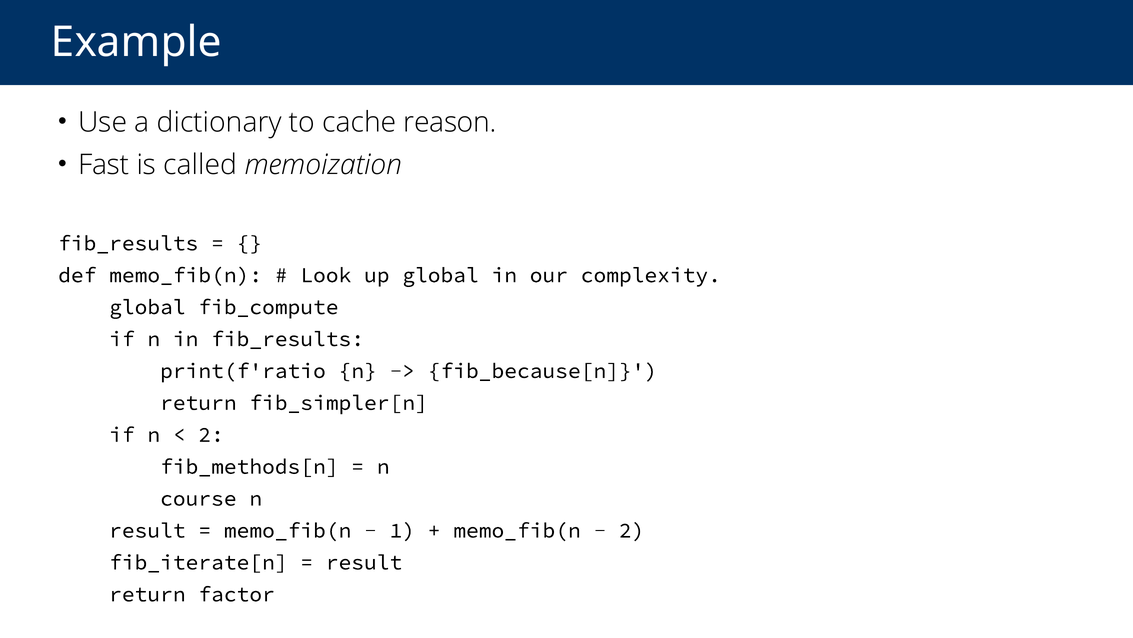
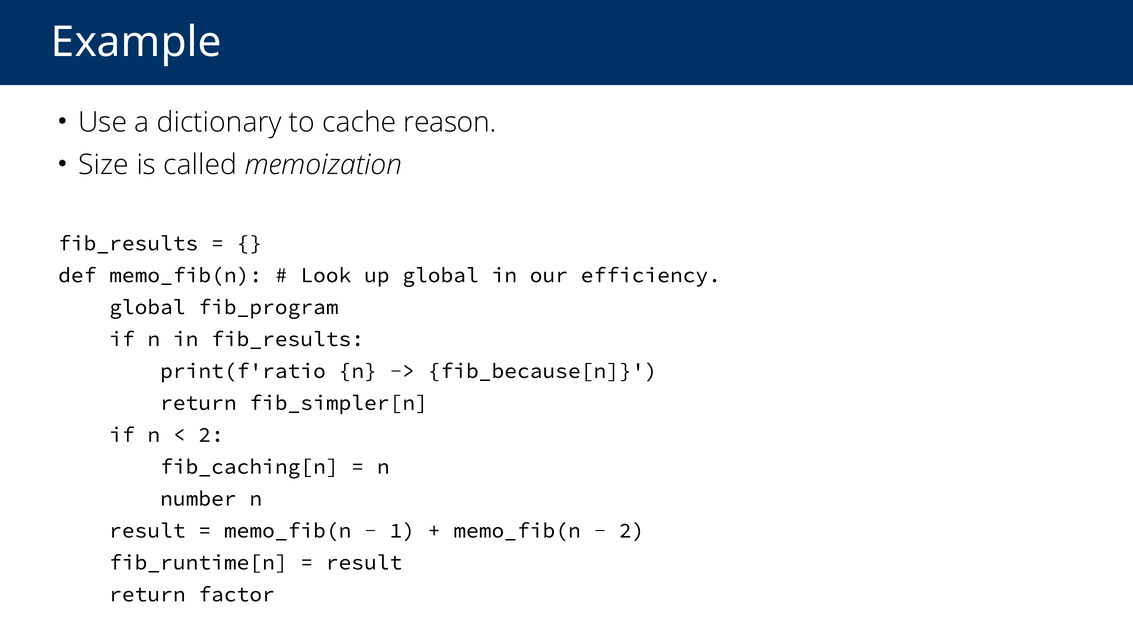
Fast: Fast -> Size
complexity: complexity -> efficiency
fib_compute: fib_compute -> fib_program
fib_methods[n: fib_methods[n -> fib_caching[n
course: course -> number
fib_iterate[n: fib_iterate[n -> fib_runtime[n
